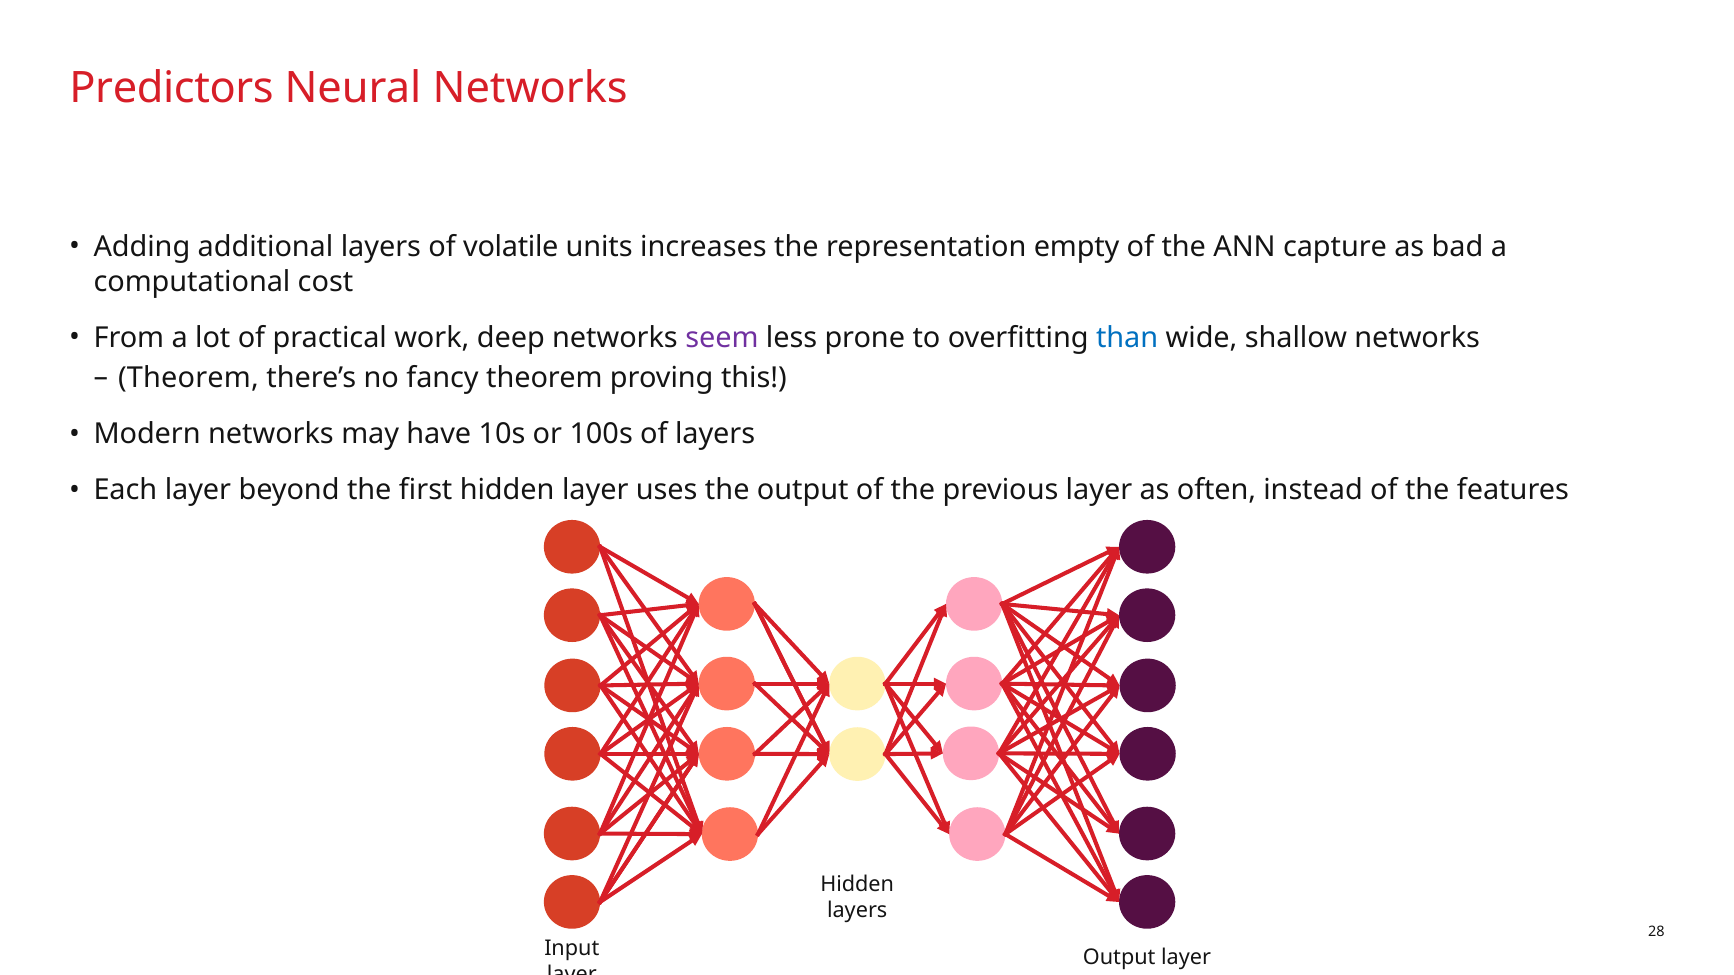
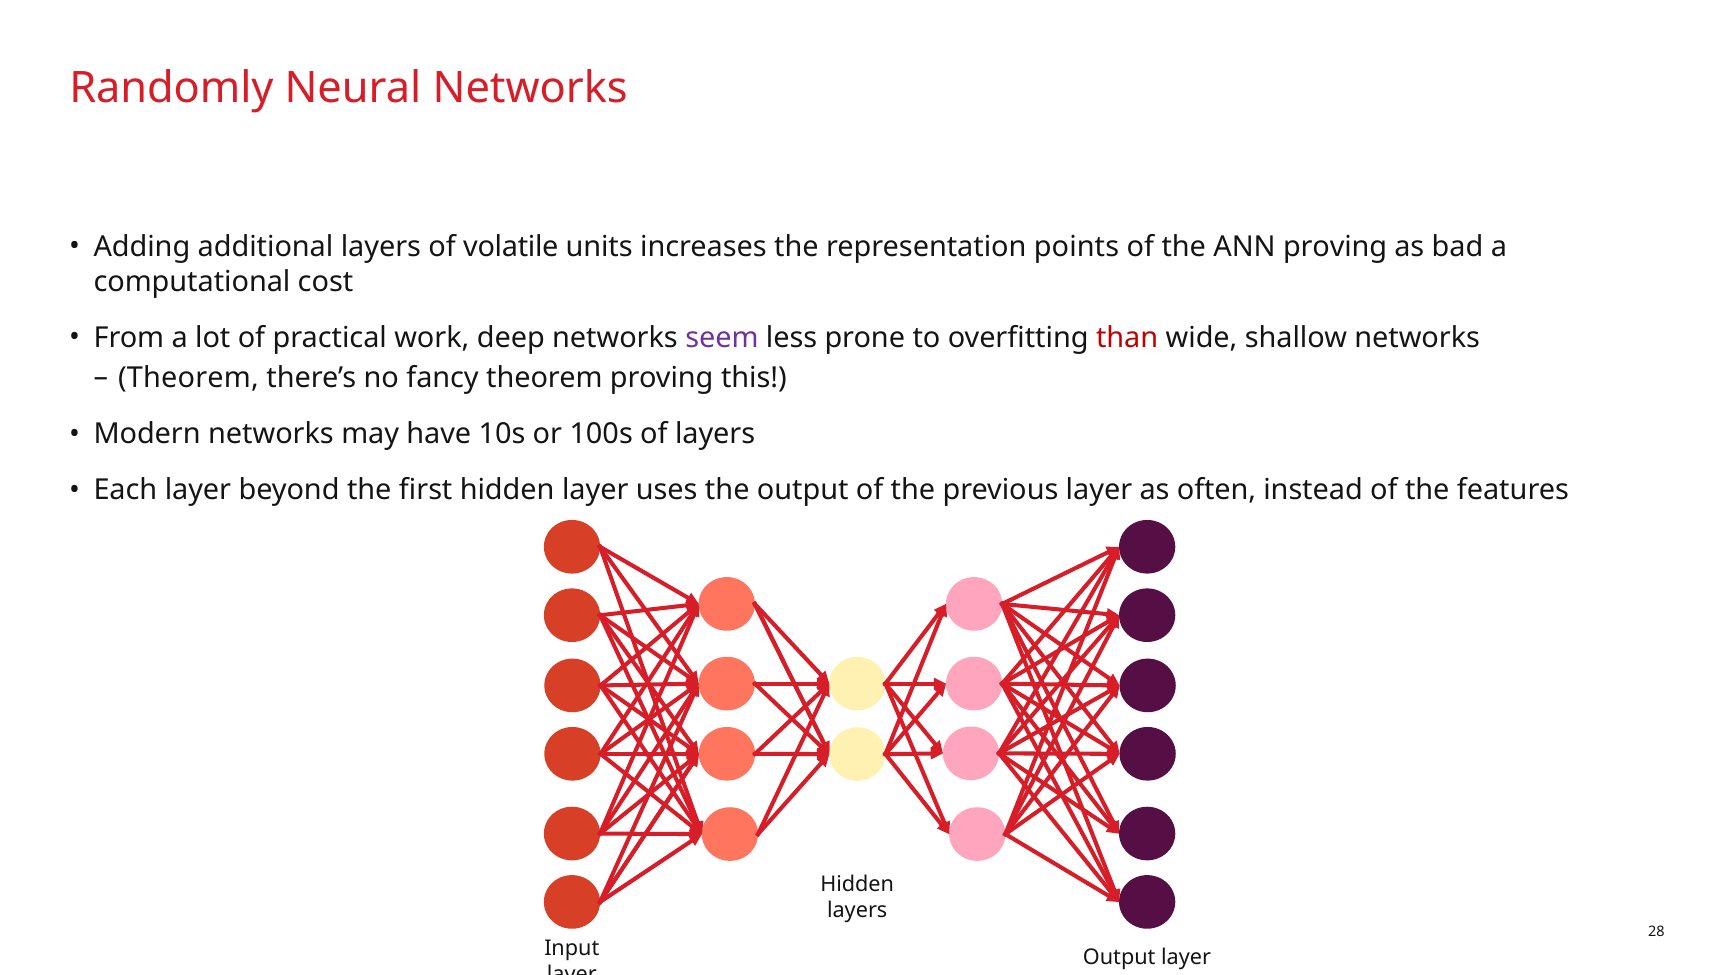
Predictors: Predictors -> Randomly
empty: empty -> points
ANN capture: capture -> proving
than colour: blue -> red
